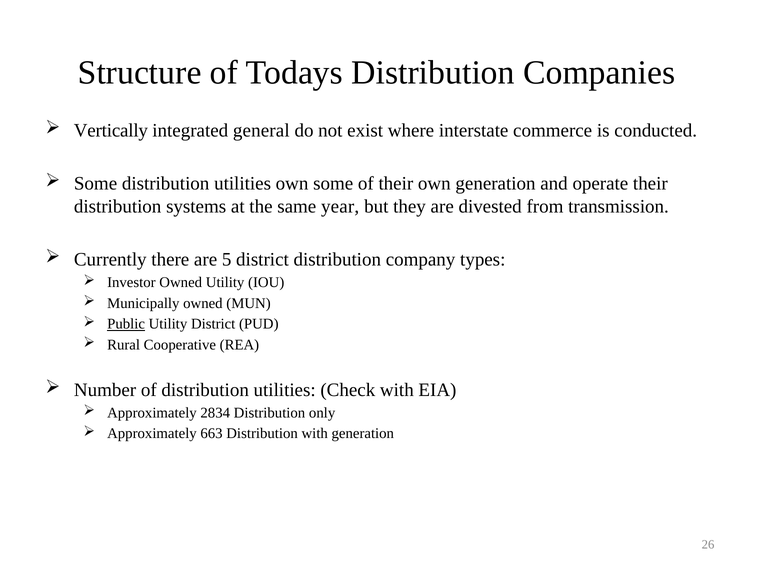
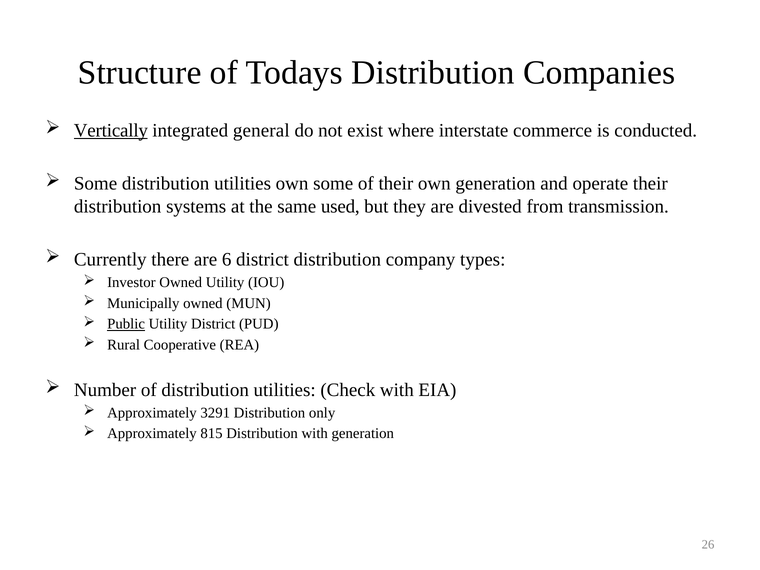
Vertically underline: none -> present
year: year -> used
5: 5 -> 6
2834: 2834 -> 3291
663: 663 -> 815
